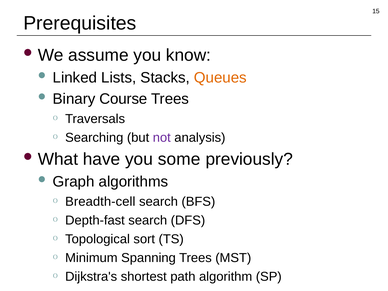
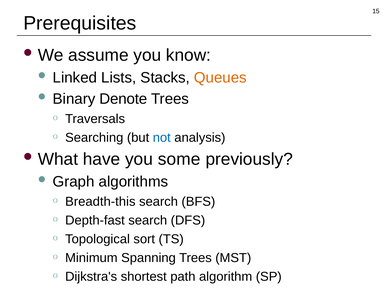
Course: Course -> Denote
not colour: purple -> blue
Breadth-cell: Breadth-cell -> Breadth-this
